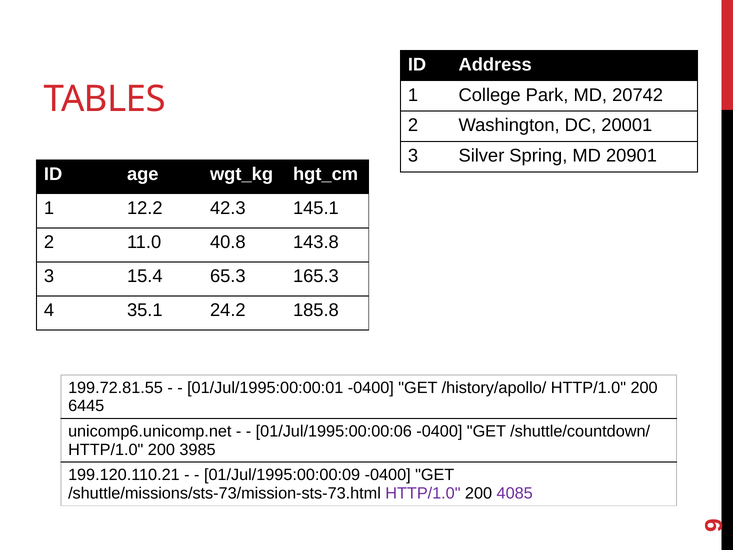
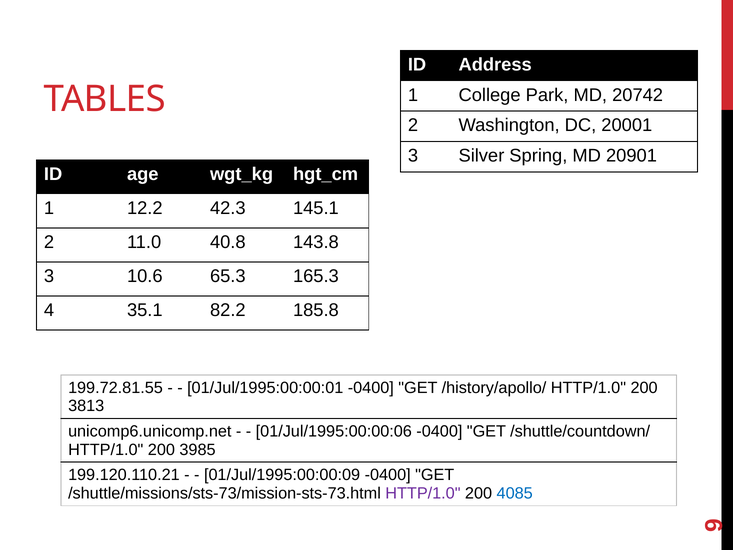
15.4: 15.4 -> 10.6
24.2: 24.2 -> 82.2
6445: 6445 -> 3813
4085 colour: purple -> blue
